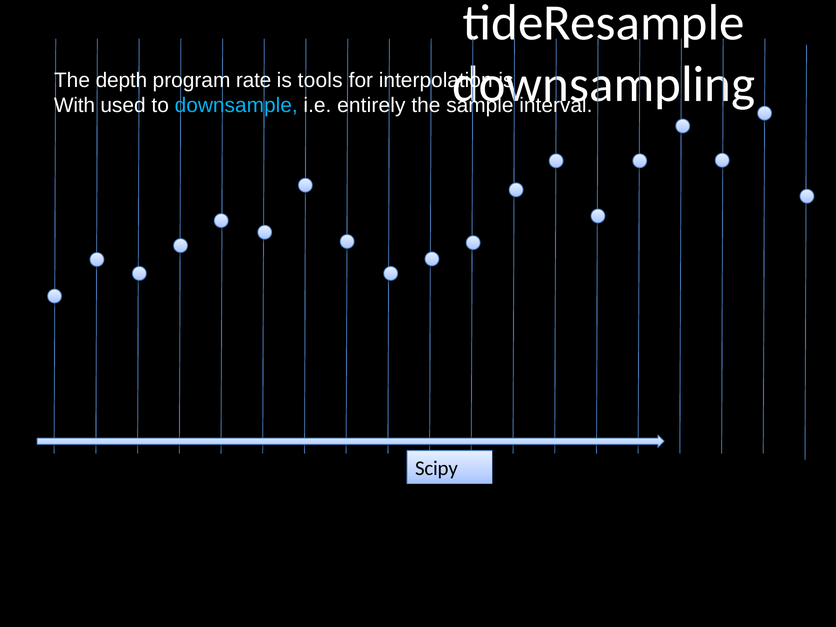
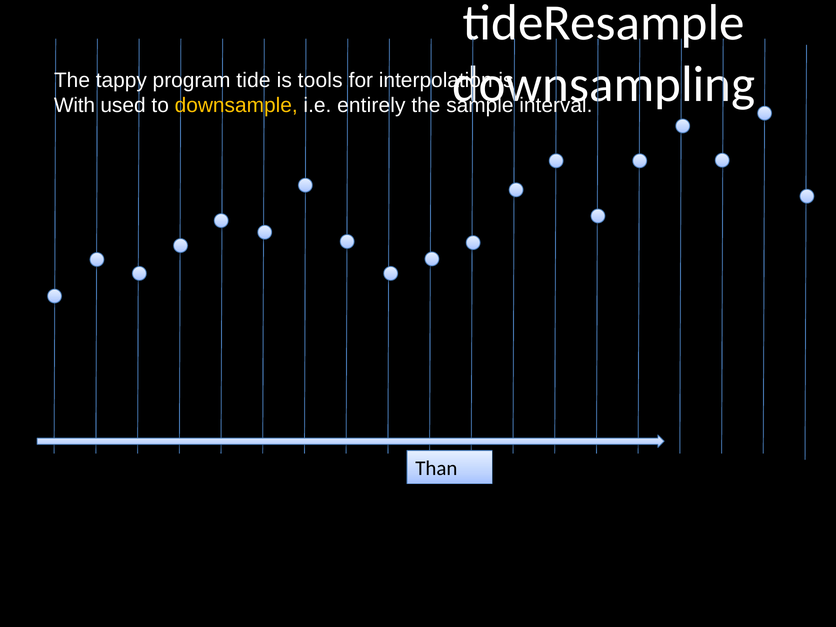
depth: depth -> tappy
program rate: rate -> tide
downsample at (236, 105) colour: light blue -> yellow
Scipy: Scipy -> Than
